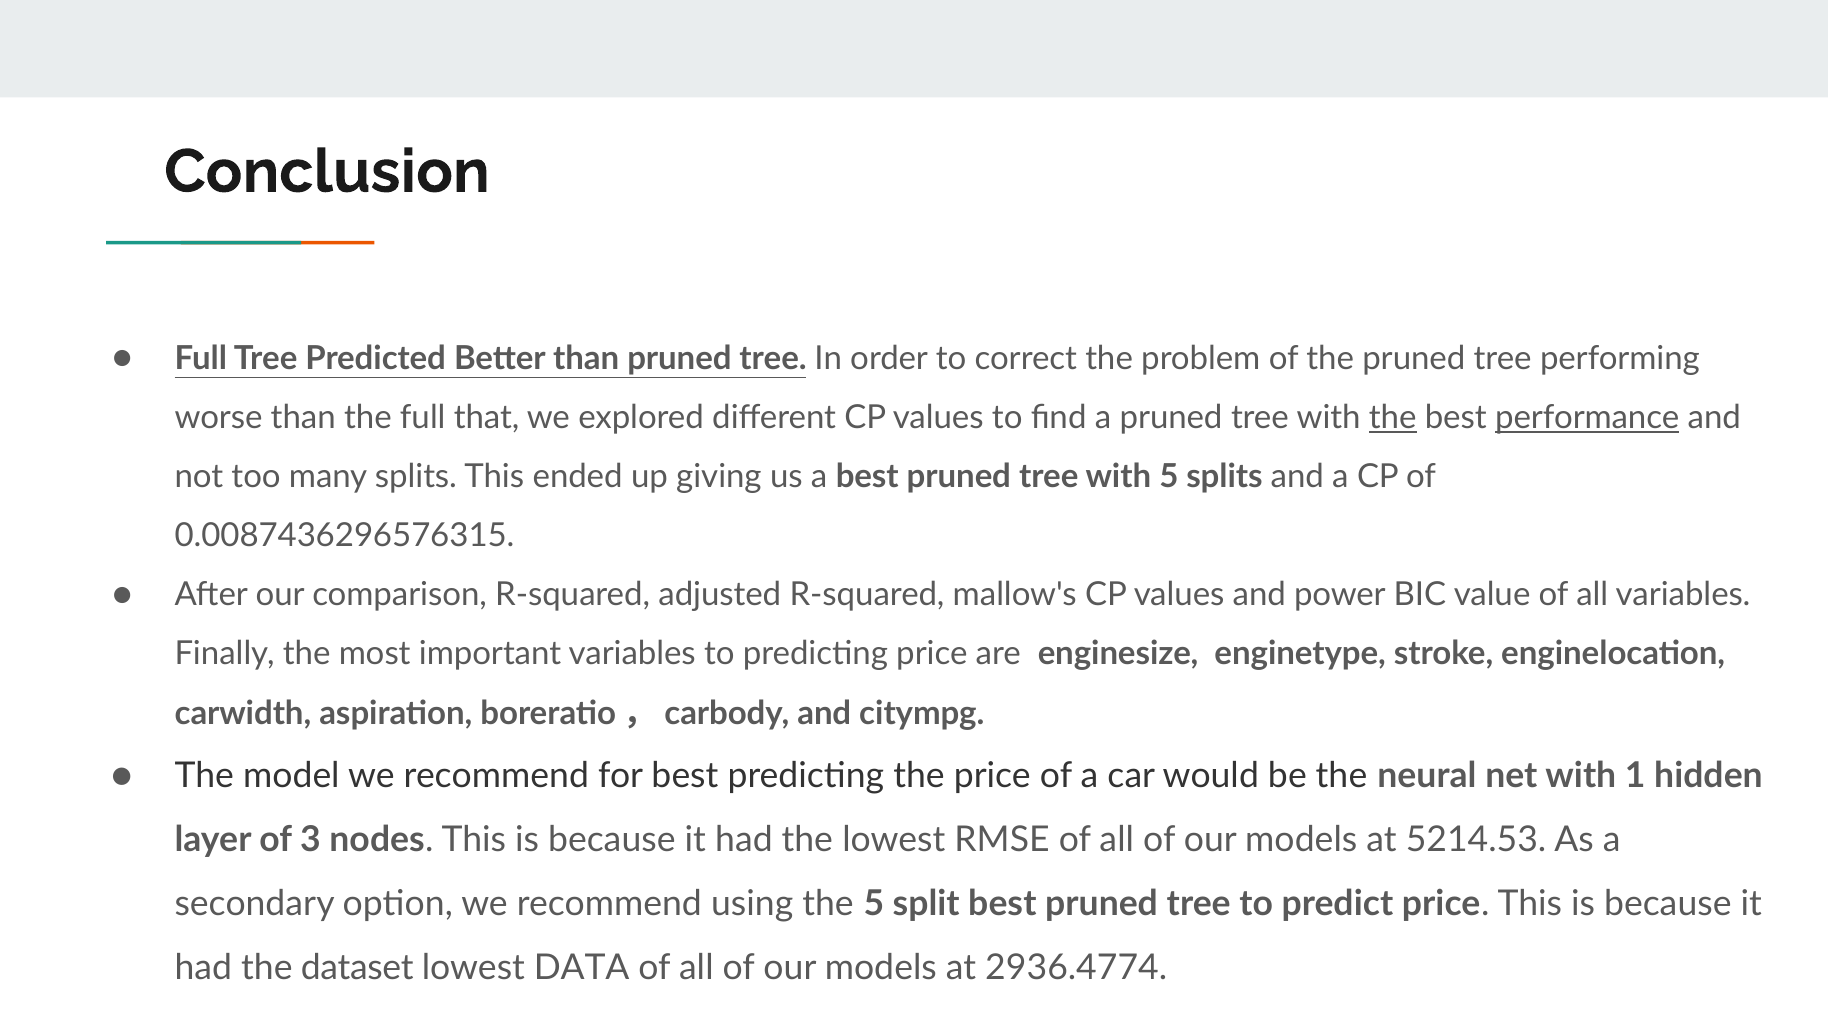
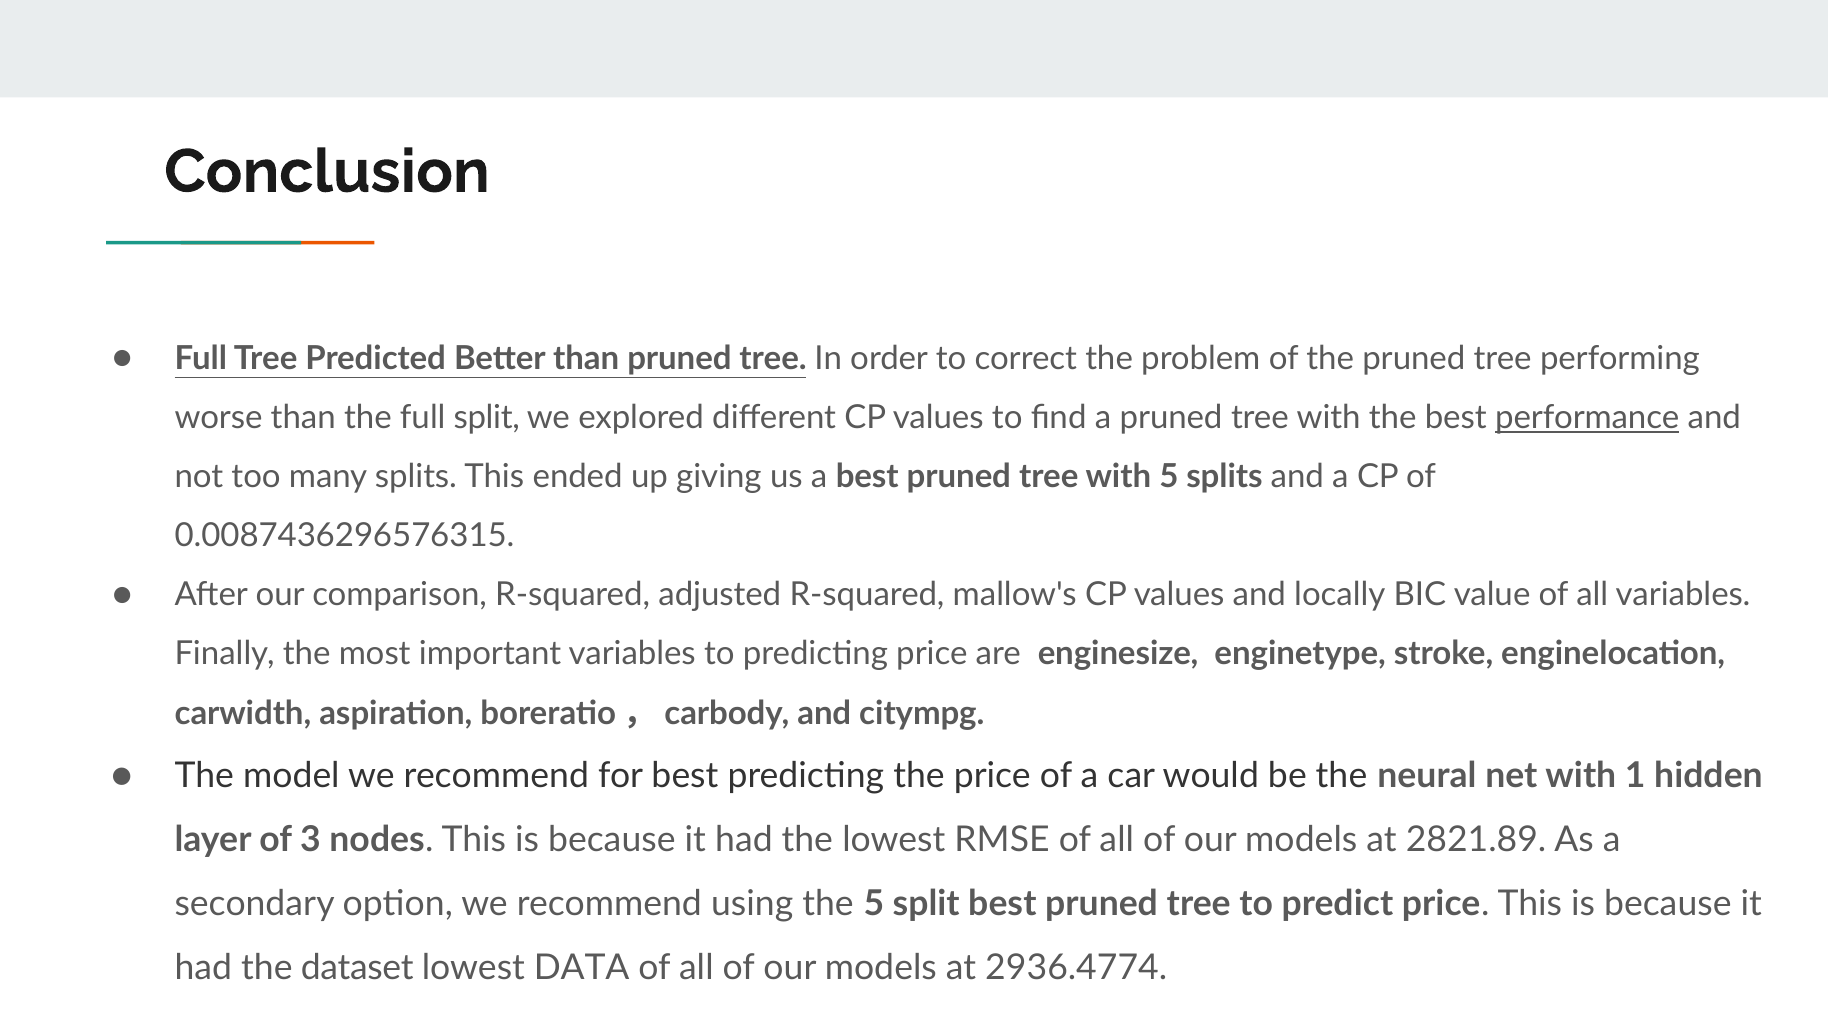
full that: that -> split
the at (1393, 418) underline: present -> none
power: power -> locally
5214.53: 5214.53 -> 2821.89
